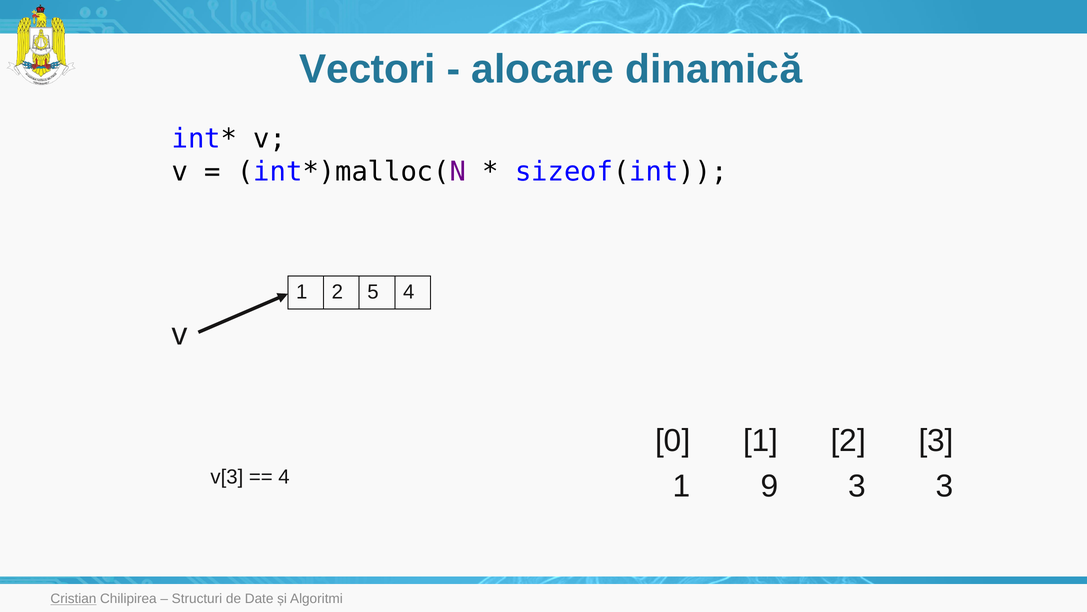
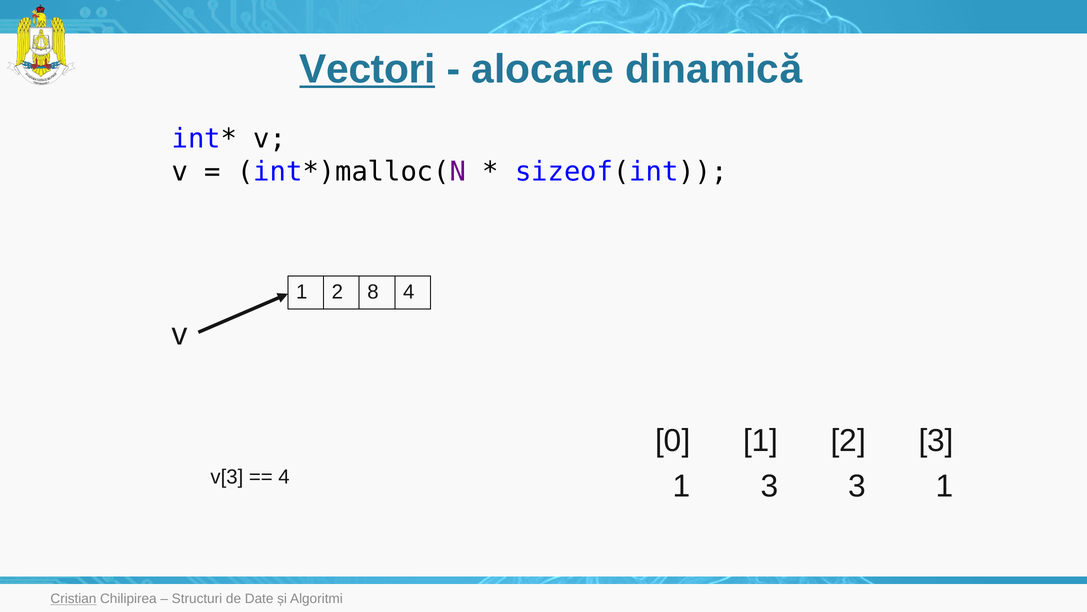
Vectori underline: none -> present
5: 5 -> 8
1 9: 9 -> 3
3 at (945, 486): 3 -> 1
